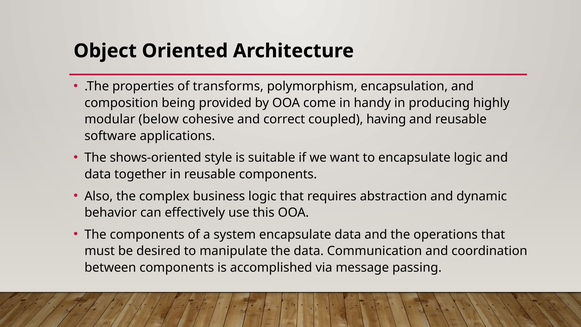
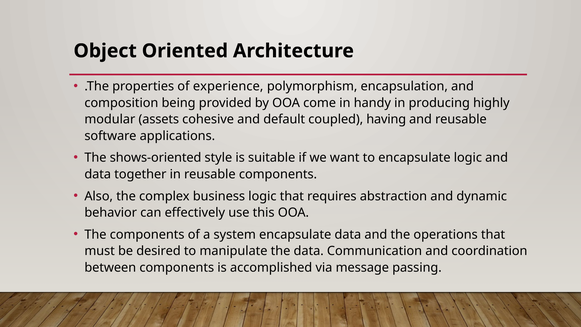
transforms: transforms -> experience
below: below -> assets
correct: correct -> default
